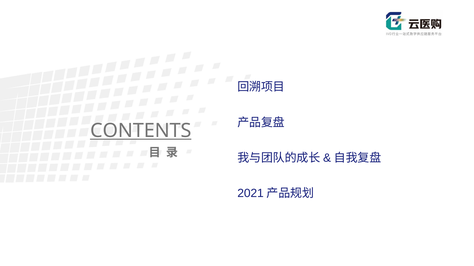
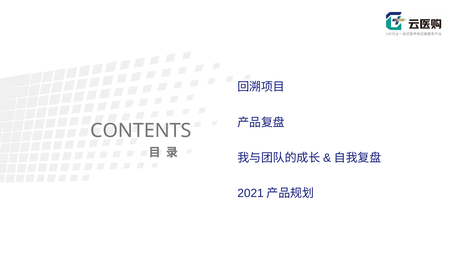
CONTENTS underline: present -> none
